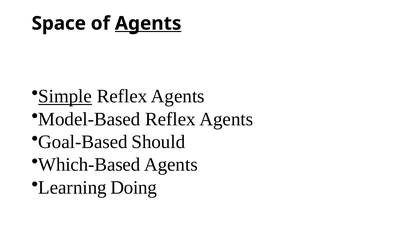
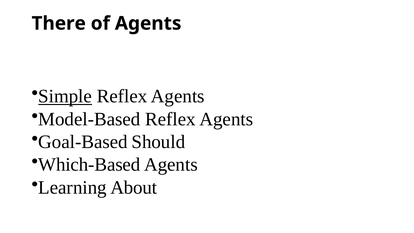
Space: Space -> There
Agents at (148, 23) underline: present -> none
Doing: Doing -> About
